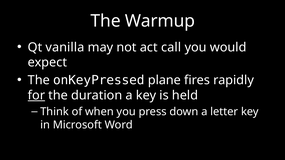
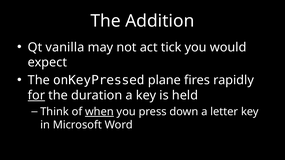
Warmup: Warmup -> Addition
call: call -> tick
when underline: none -> present
